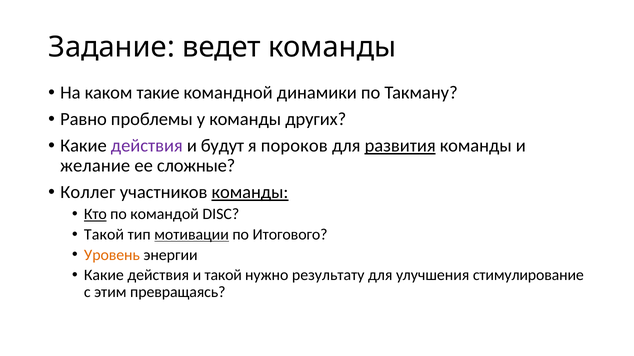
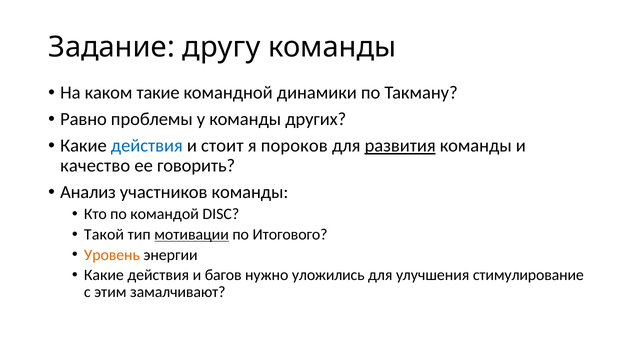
ведет: ведет -> другу
действия at (147, 146) colour: purple -> blue
будут: будут -> стоит
желание: желание -> качество
сложные: сложные -> говорить
Коллег: Коллег -> Анализ
команды at (250, 193) underline: present -> none
Кто underline: present -> none
и такой: такой -> багов
результату: результату -> уложились
превращаясь: превращаясь -> замалчивают
